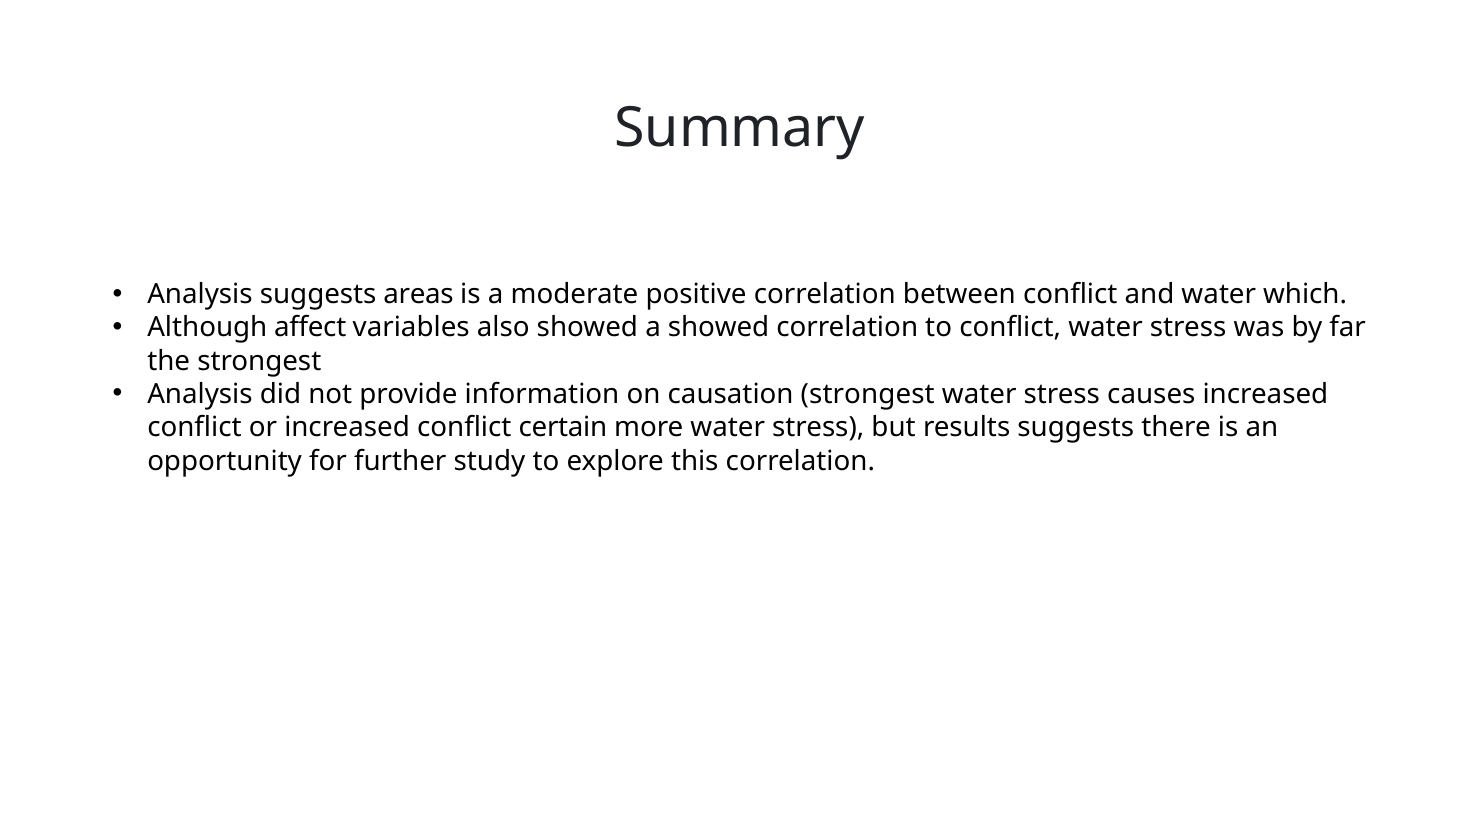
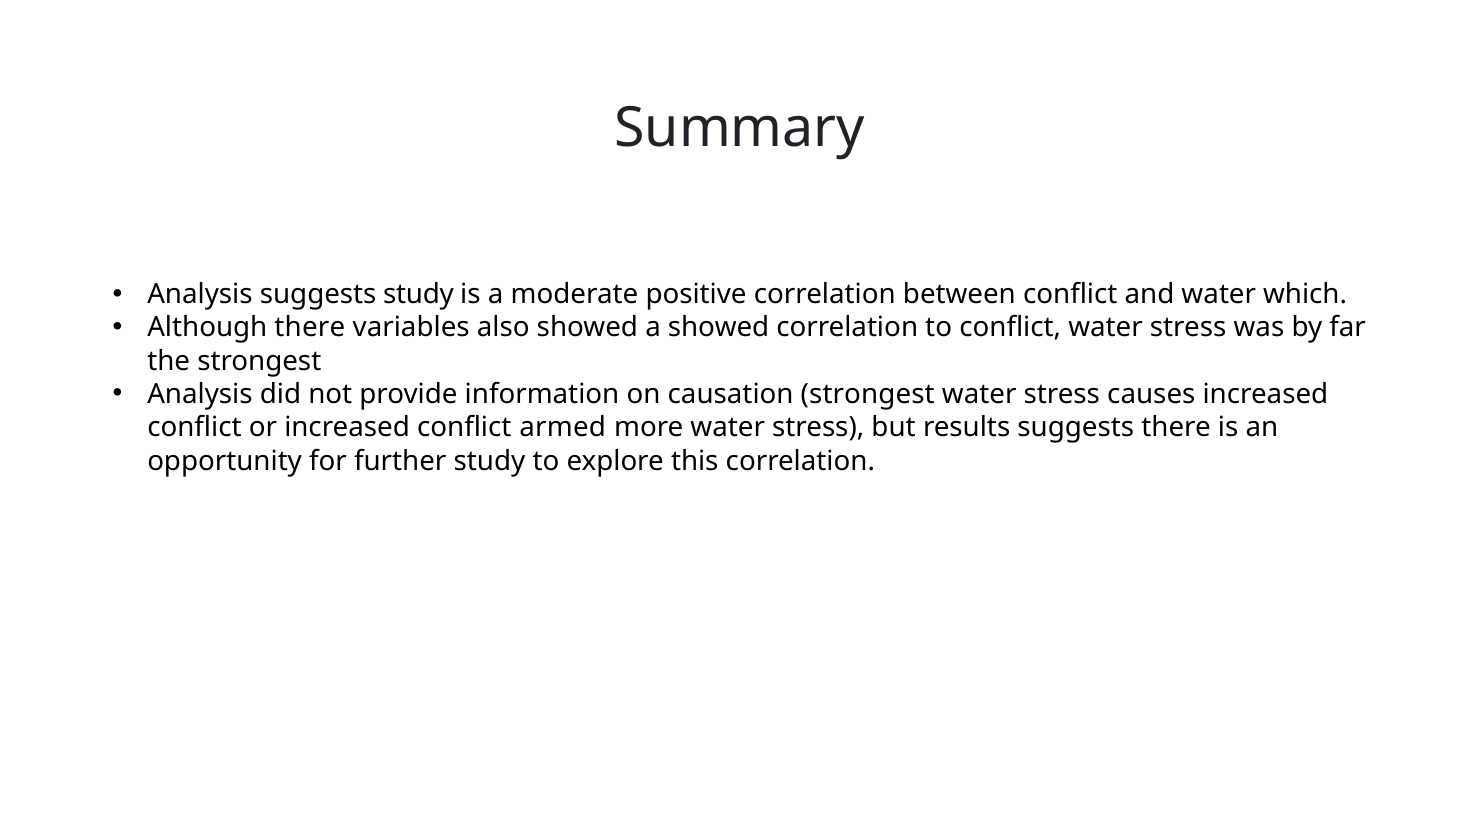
suggests areas: areas -> study
Although affect: affect -> there
certain: certain -> armed
